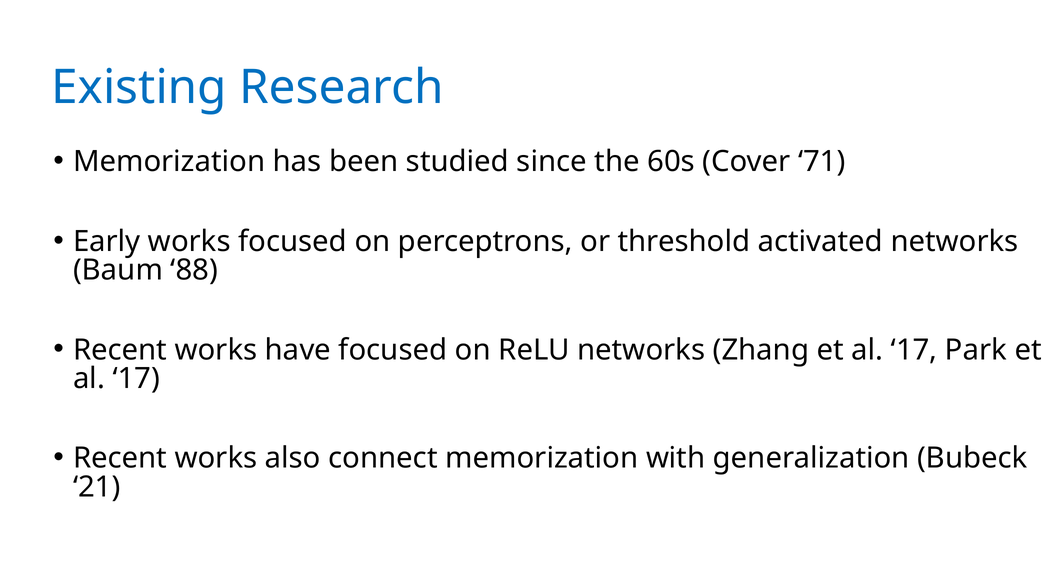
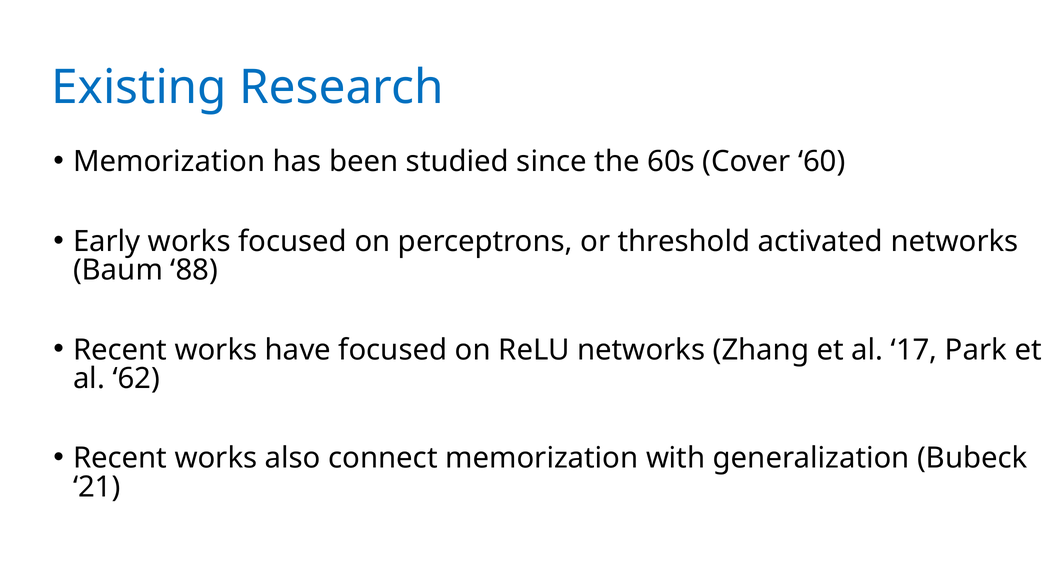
71: 71 -> 60
17 at (136, 378): 17 -> 62
